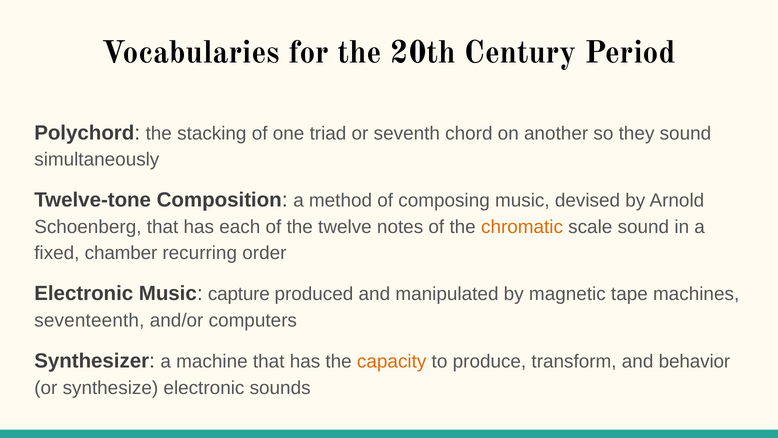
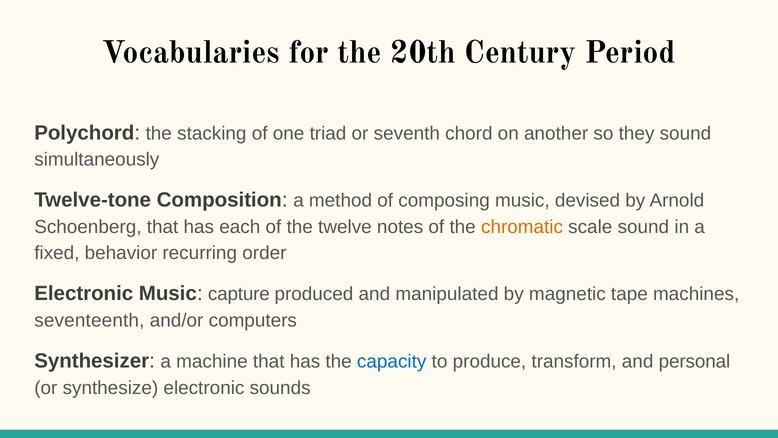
chamber: chamber -> behavior
capacity colour: orange -> blue
behavior: behavior -> personal
